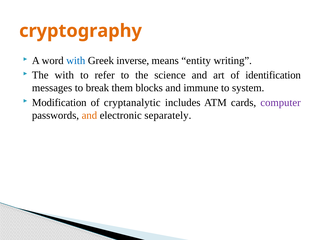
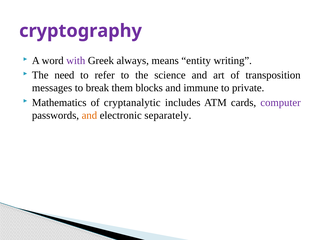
cryptography colour: orange -> purple
with at (76, 61) colour: blue -> purple
inverse: inverse -> always
The with: with -> need
identification: identification -> transposition
system: system -> private
Modification: Modification -> Mathematics
